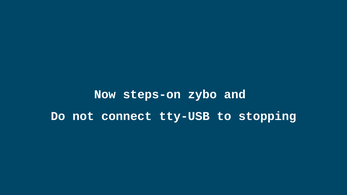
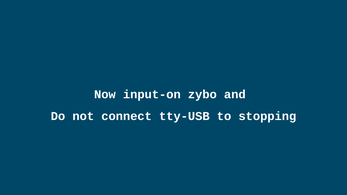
steps-on: steps-on -> input-on
